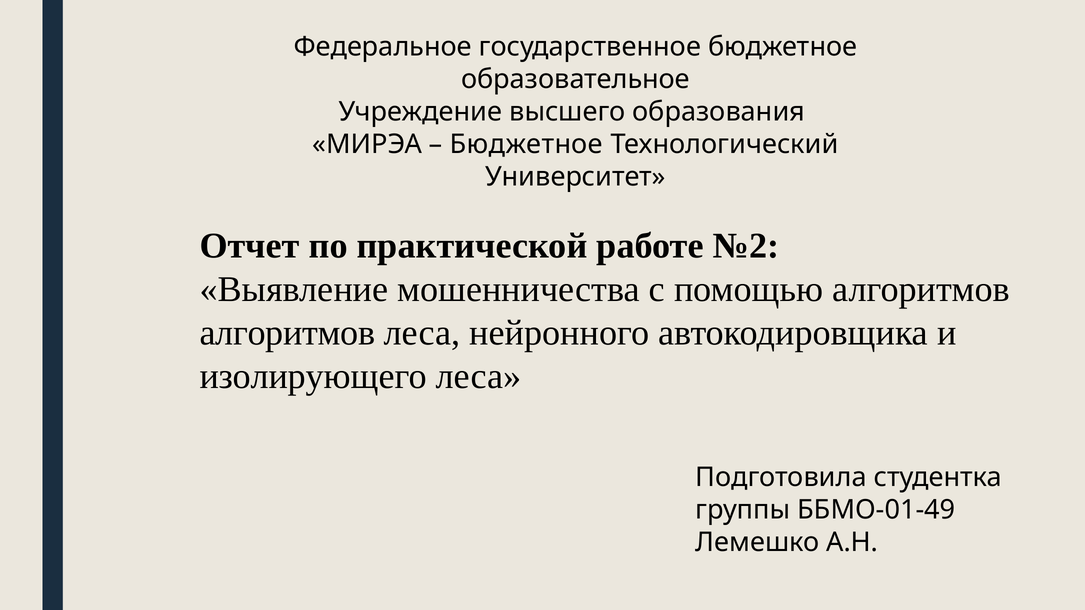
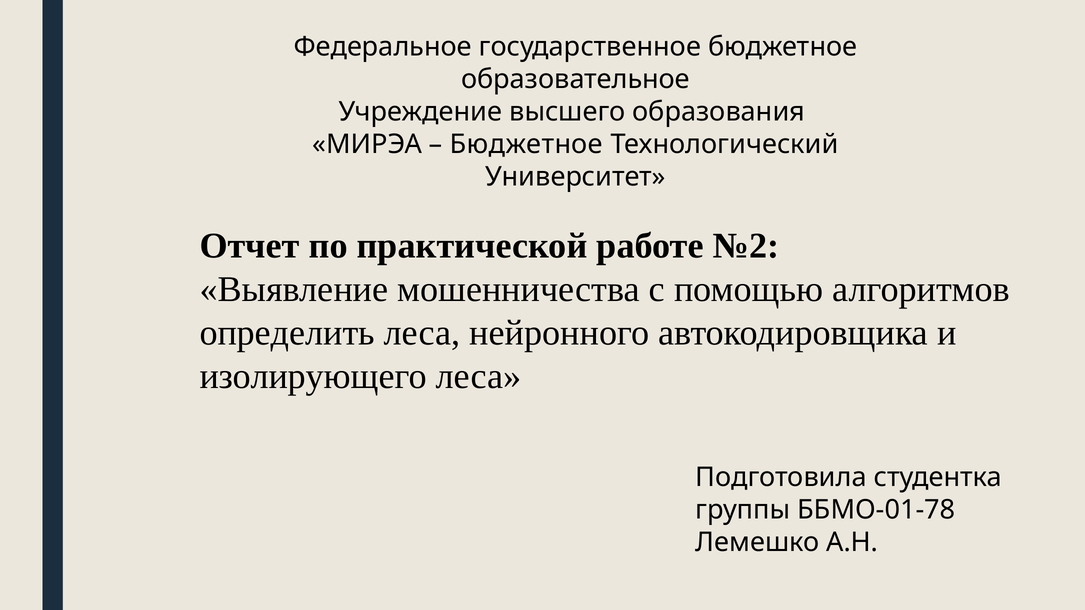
алгоритмов at (287, 333): алгоритмов -> определить
ББМО-01-49: ББМО-01-49 -> ББМО-01-78
